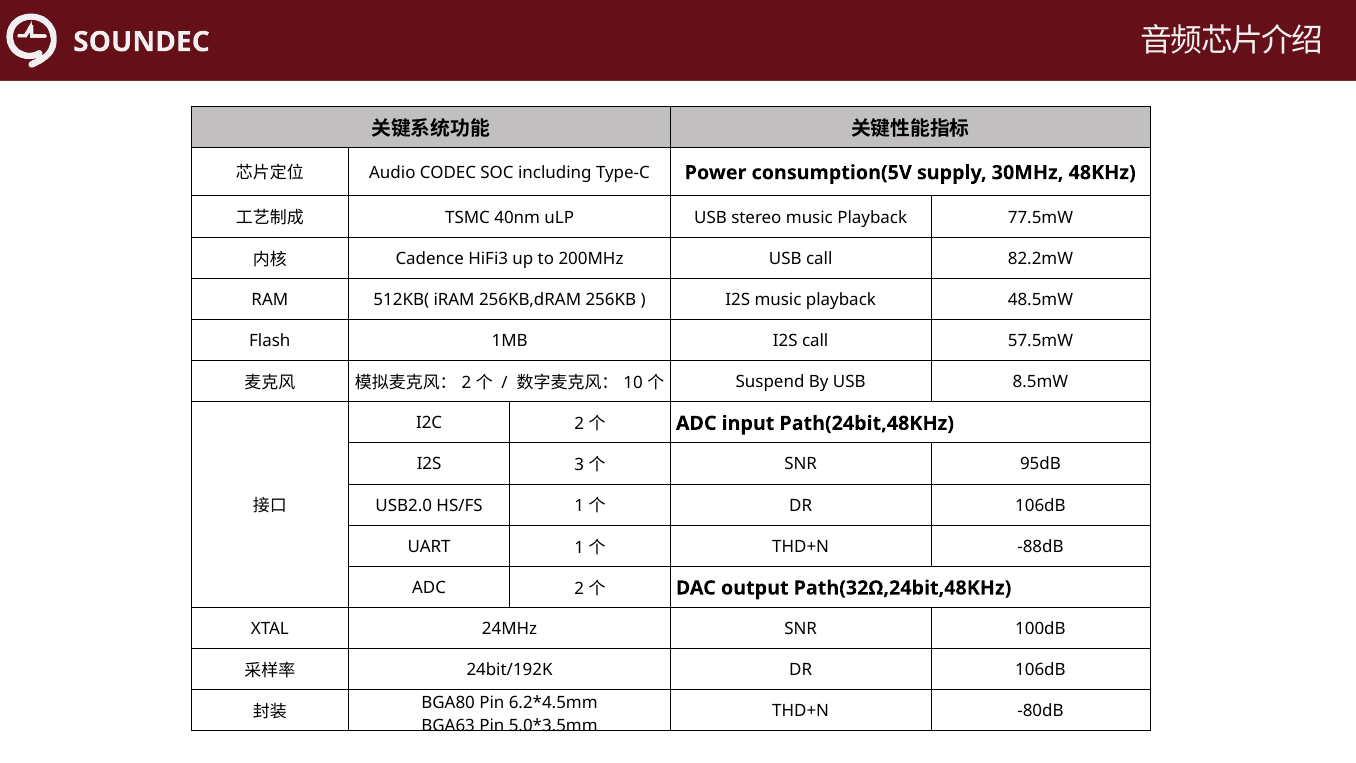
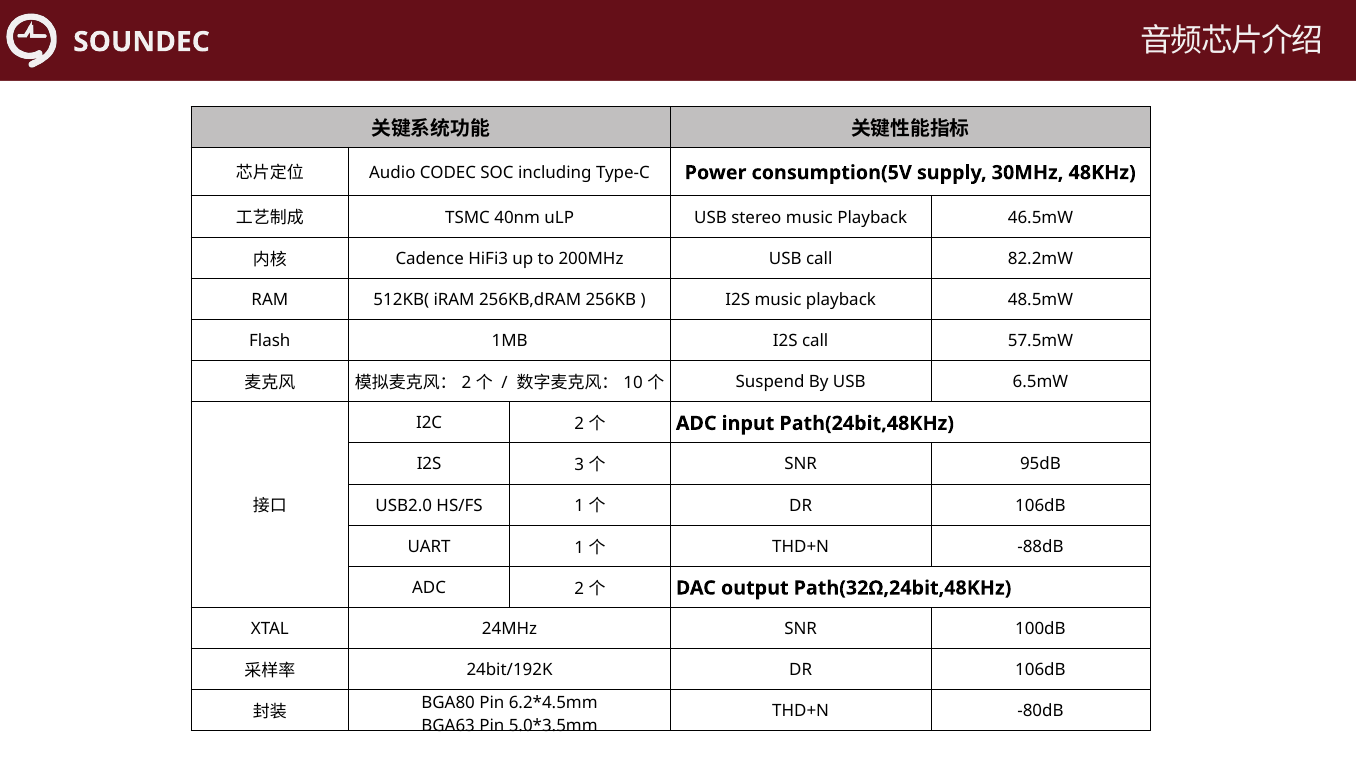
77.5mW: 77.5mW -> 46.5mW
8.5mW: 8.5mW -> 6.5mW
